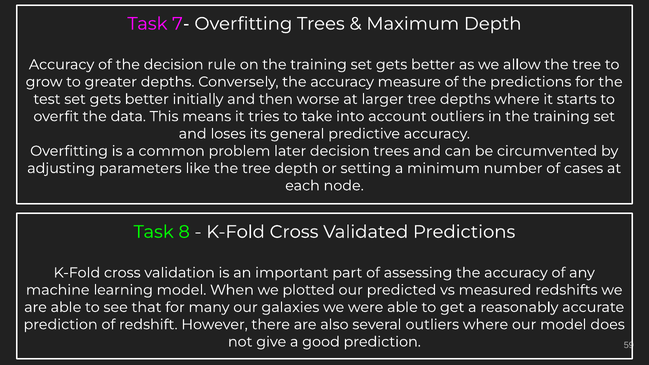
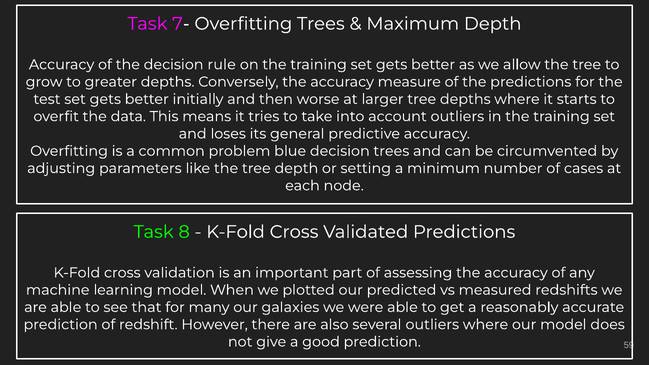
later: later -> blue
